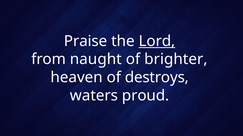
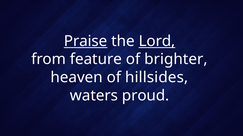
Praise underline: none -> present
naught: naught -> feature
destroys: destroys -> hillsides
